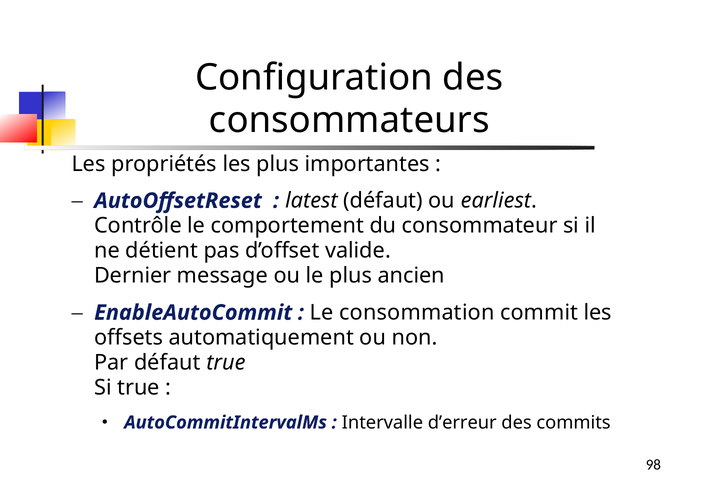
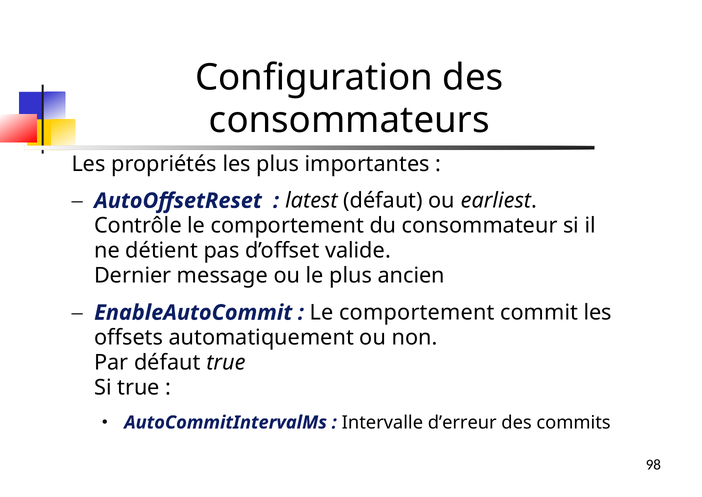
consommation at (417, 312): consommation -> comportement
